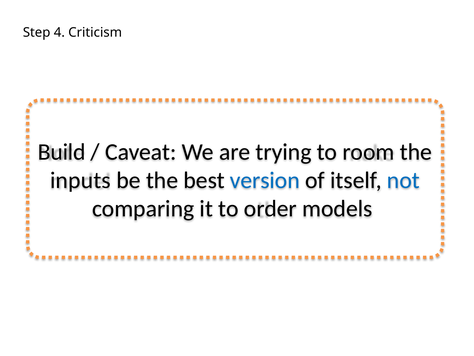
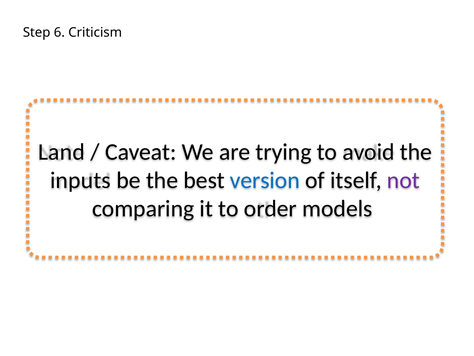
4: 4 -> 6
Build: Build -> Land
room: room -> avoid
not colour: blue -> purple
